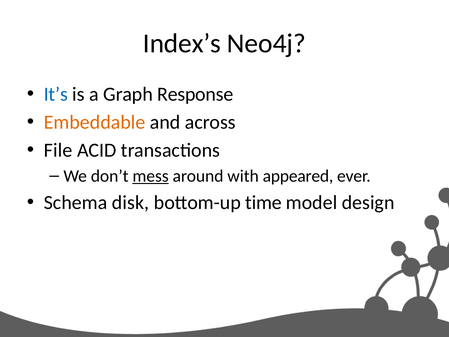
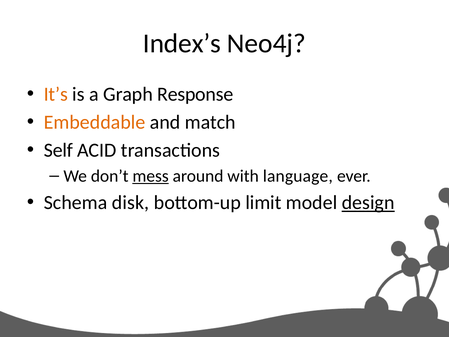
It’s colour: blue -> orange
across: across -> match
File: File -> Self
appeared: appeared -> language
time: time -> limit
design underline: none -> present
